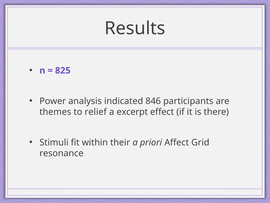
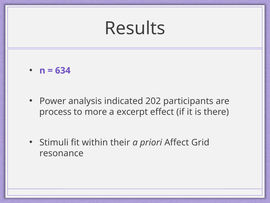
825: 825 -> 634
846: 846 -> 202
themes: themes -> process
relief: relief -> more
